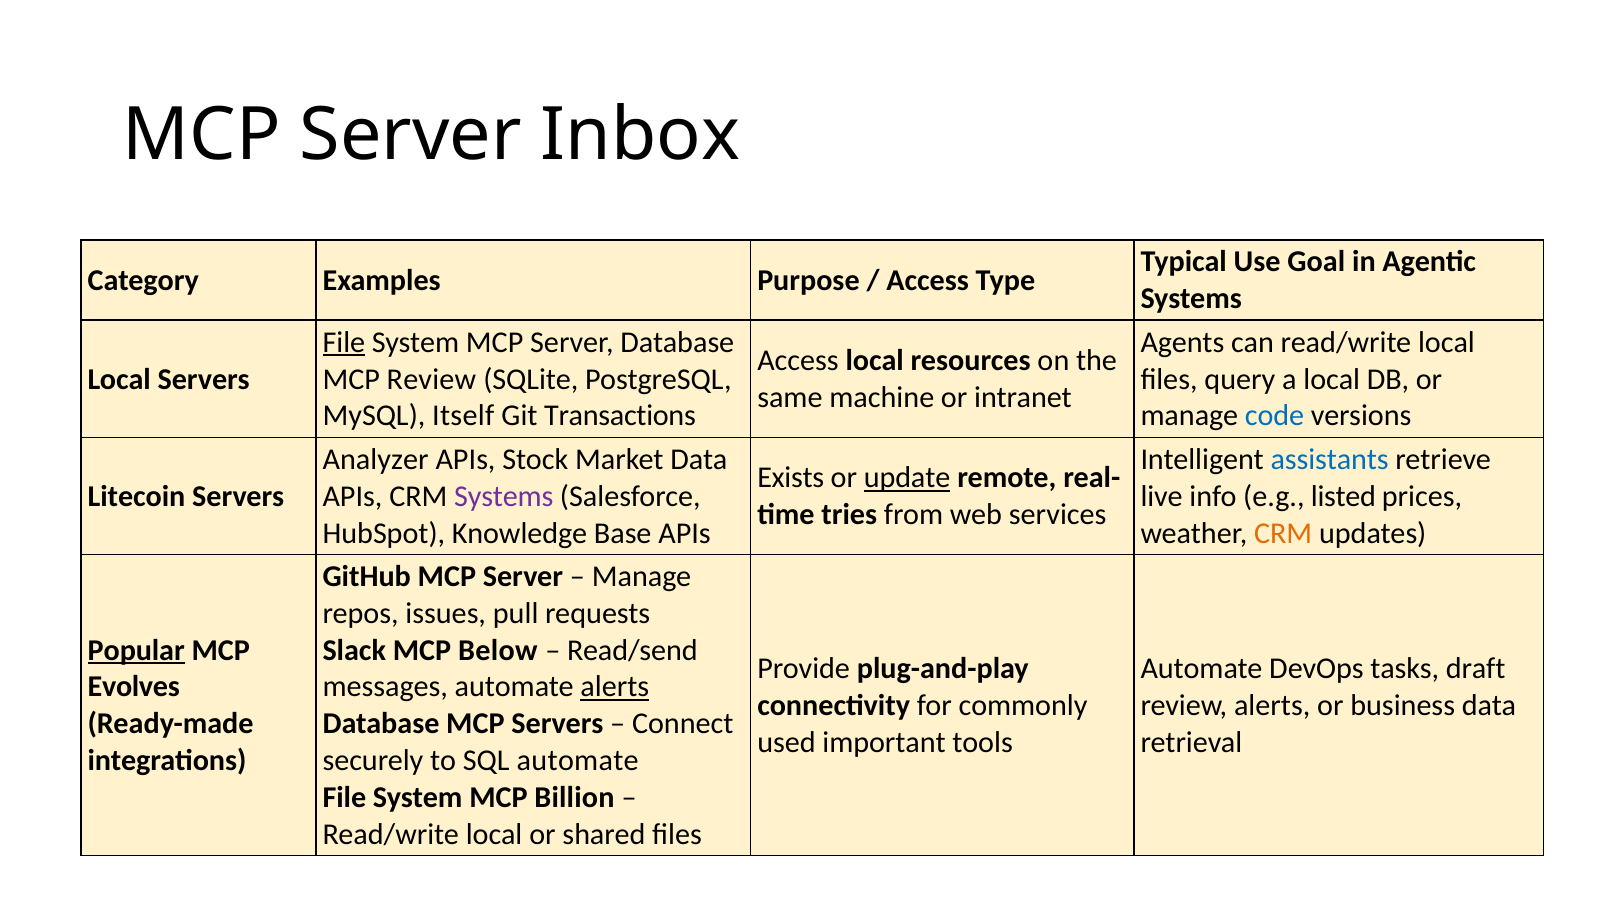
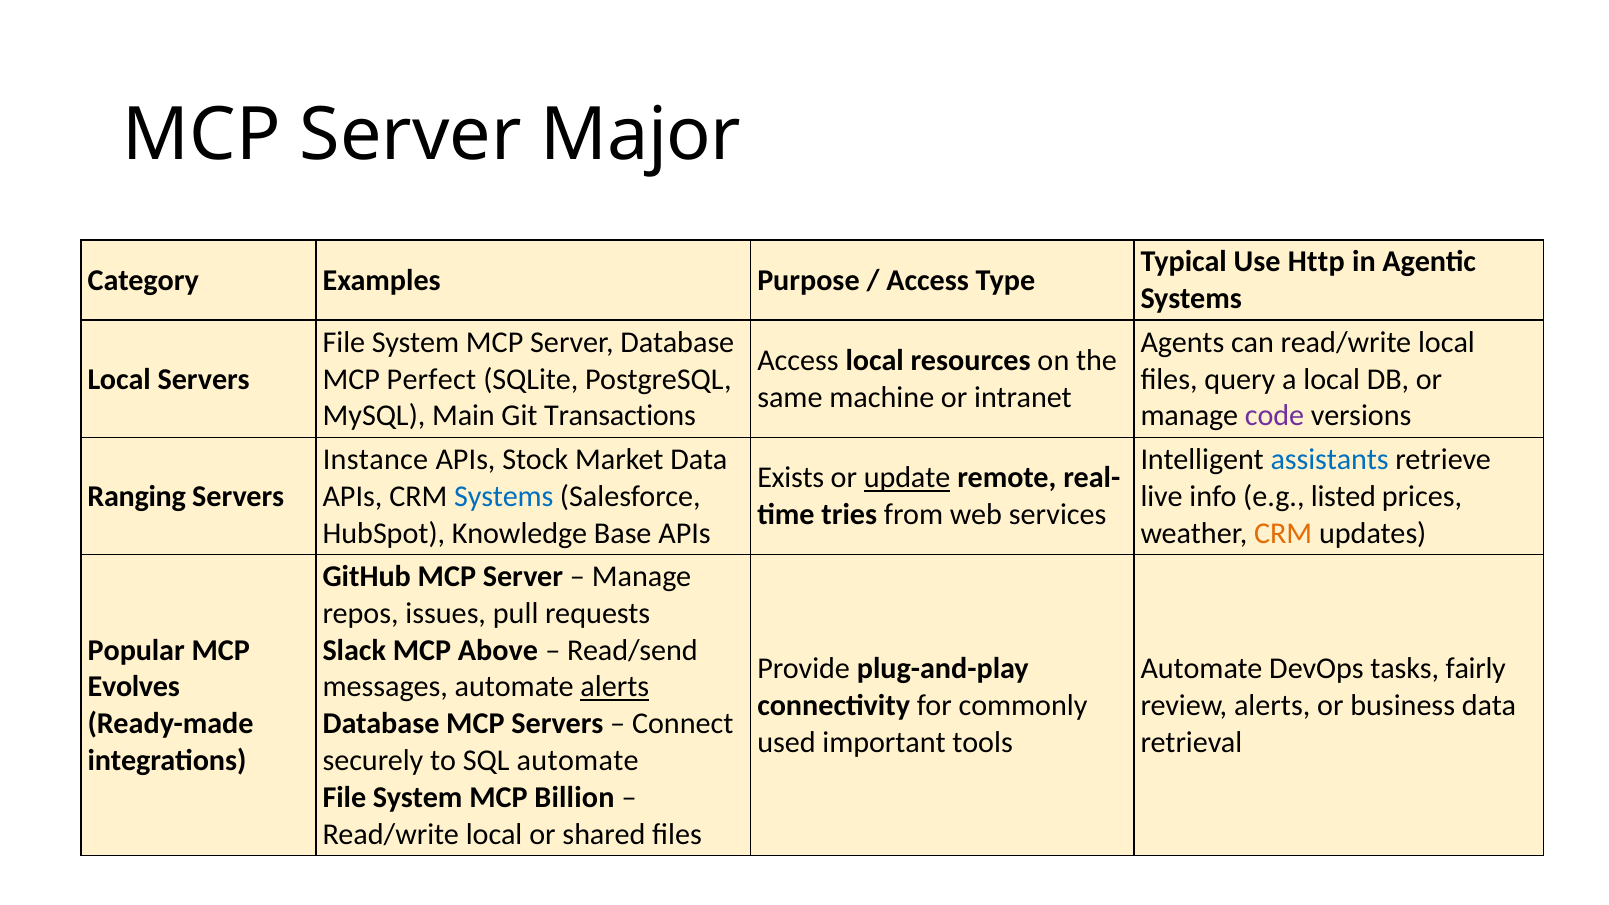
Inbox: Inbox -> Major
Goal: Goal -> Http
File at (344, 342) underline: present -> none
MCP Review: Review -> Perfect
Itself: Itself -> Main
code colour: blue -> purple
Analyzer: Analyzer -> Instance
Litecoin: Litecoin -> Ranging
Systems at (504, 496) colour: purple -> blue
Popular underline: present -> none
Below: Below -> Above
draft: draft -> fairly
